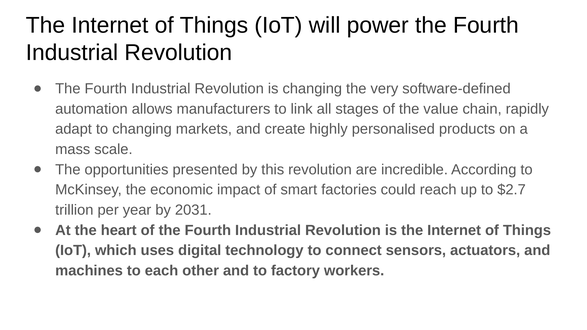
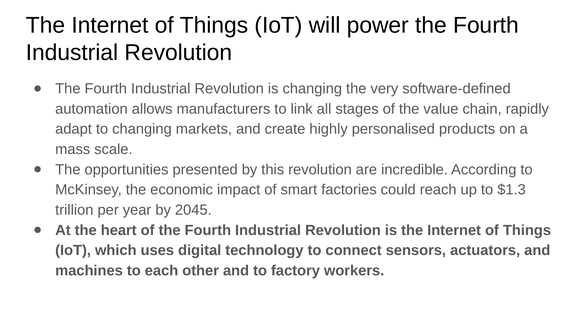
$2.7: $2.7 -> $1.3
2031: 2031 -> 2045
